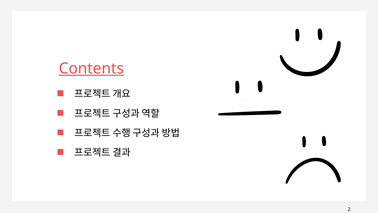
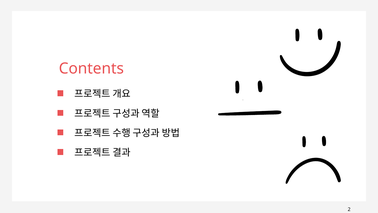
Contents underline: present -> none
